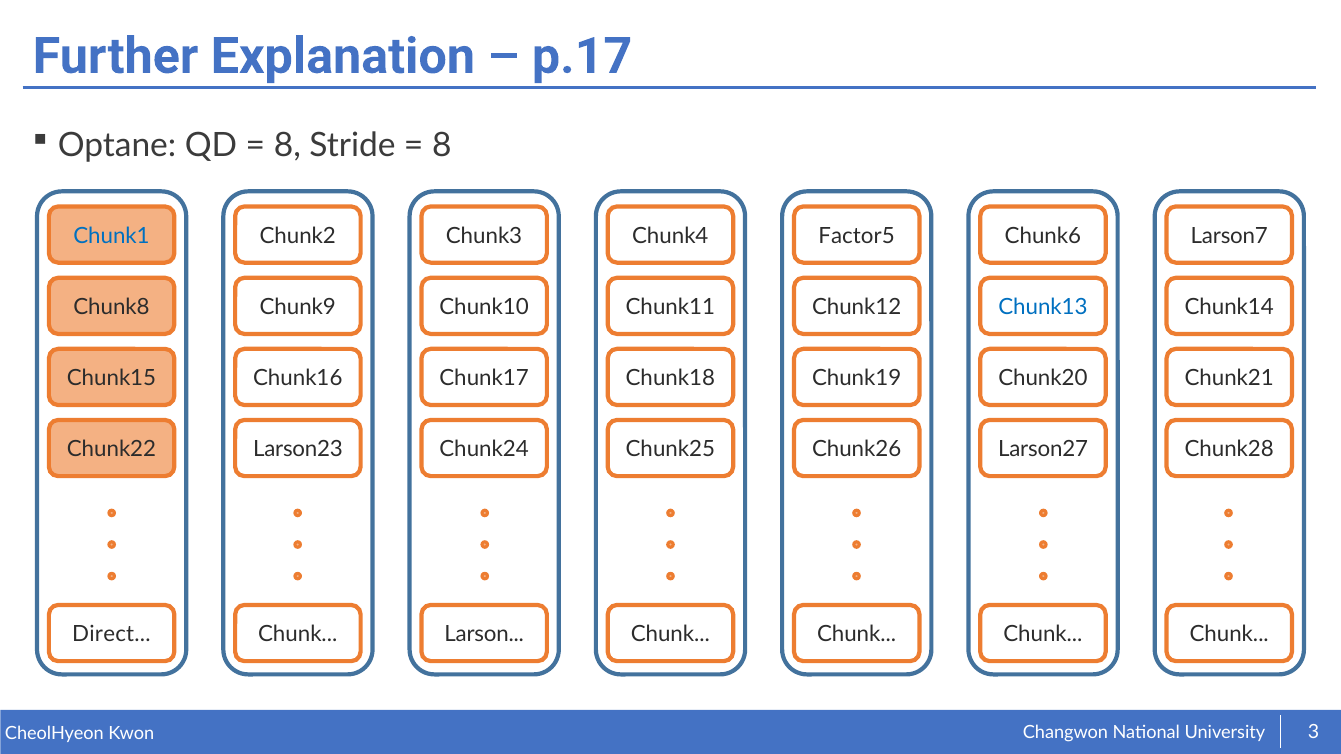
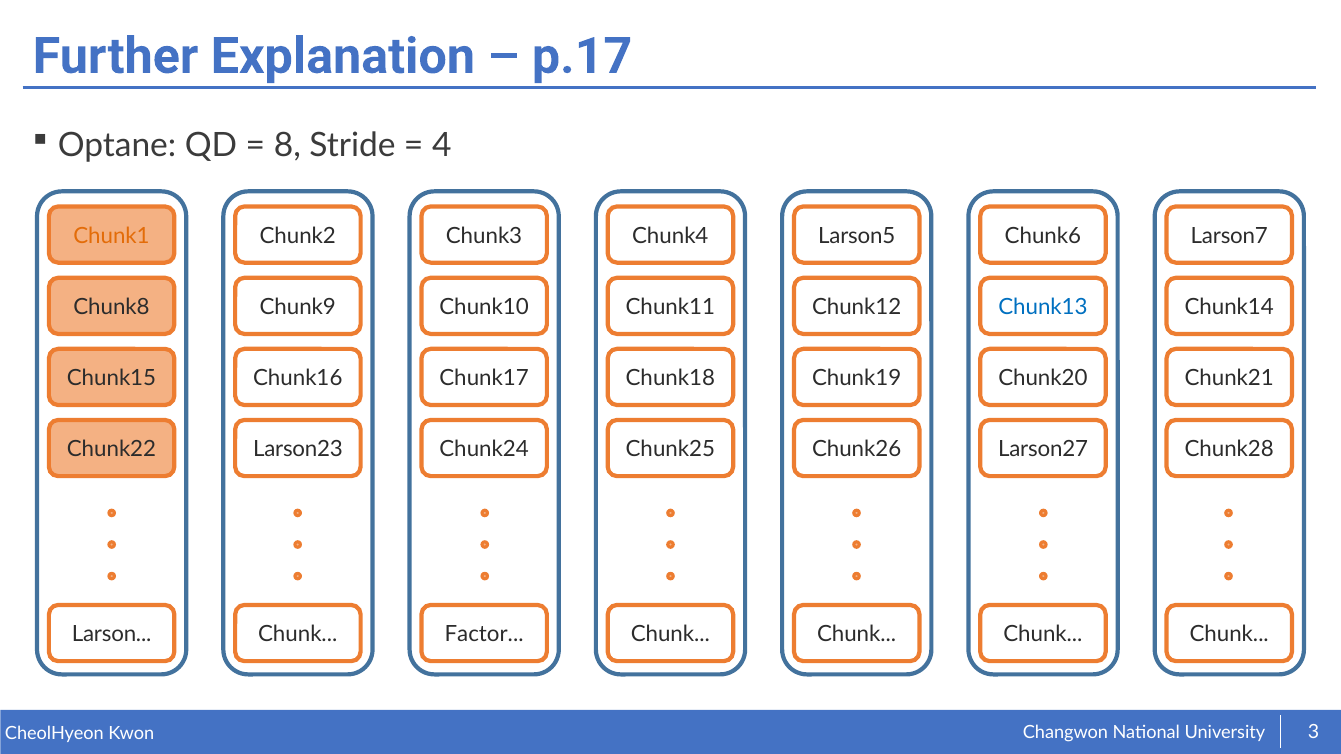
8 at (442, 146): 8 -> 4
Chunk1 colour: blue -> orange
Factor5: Factor5 -> Larson5
Direct: Direct -> Larson
Larson: Larson -> Factor
